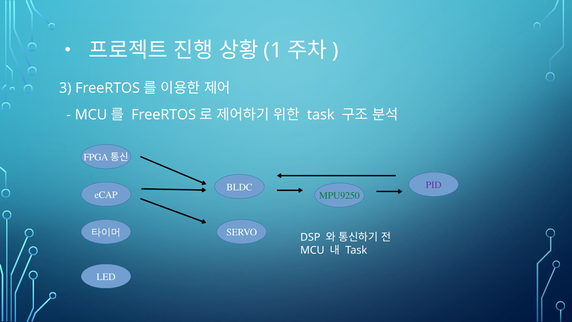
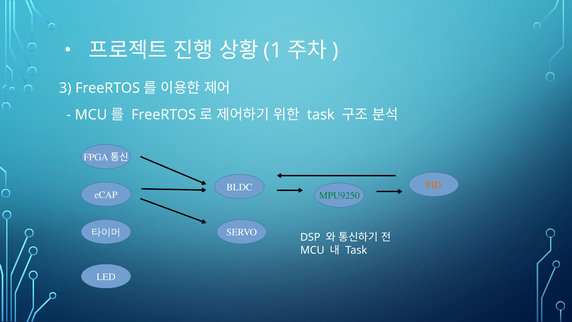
PID colour: purple -> orange
